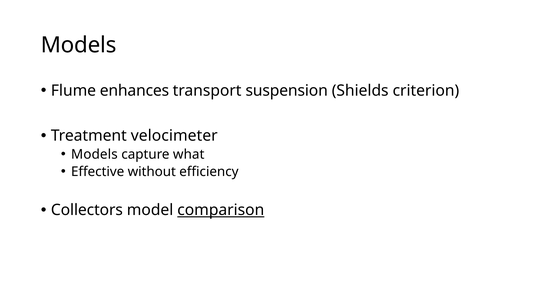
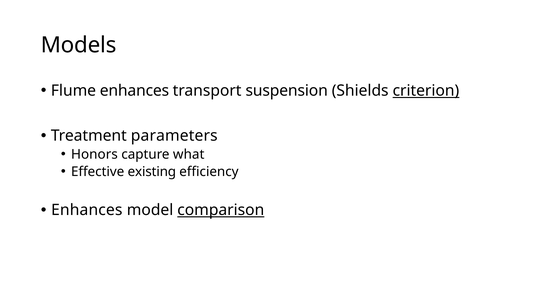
criterion underline: none -> present
velocimeter: velocimeter -> parameters
Models at (94, 154): Models -> Honors
without: without -> existing
Collectors at (87, 210): Collectors -> Enhances
